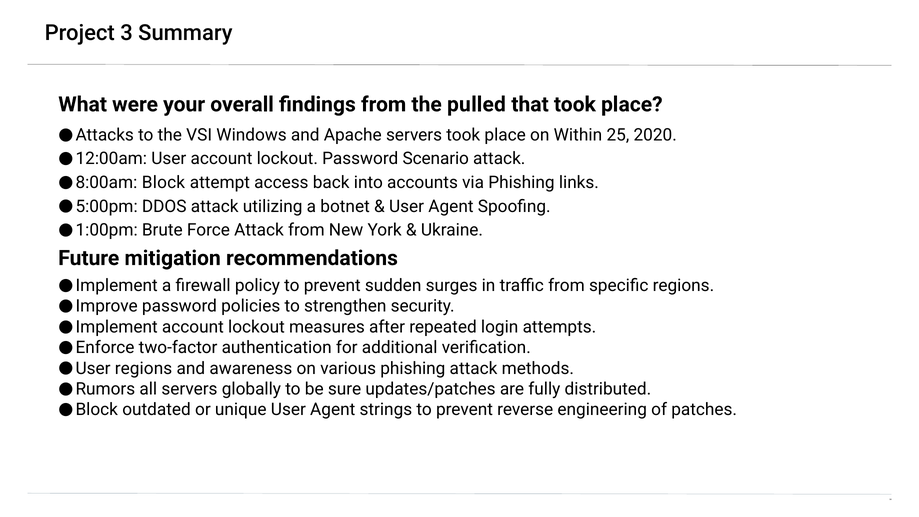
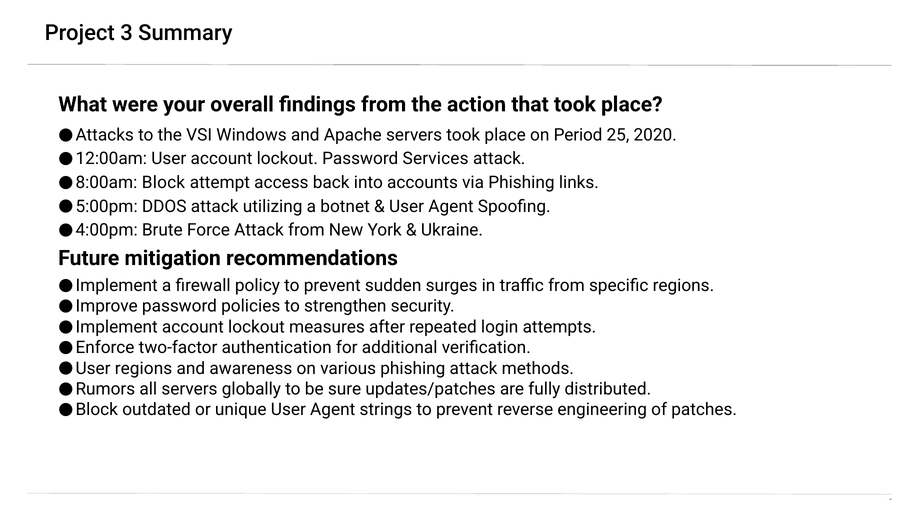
pulled: pulled -> action
Within: Within -> Period
Scenario: Scenario -> Services
1:00pm: 1:00pm -> 4:00pm
